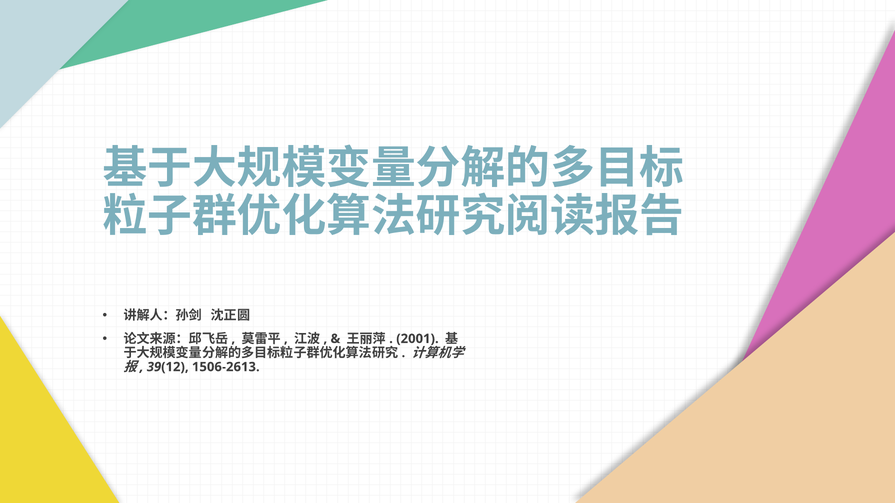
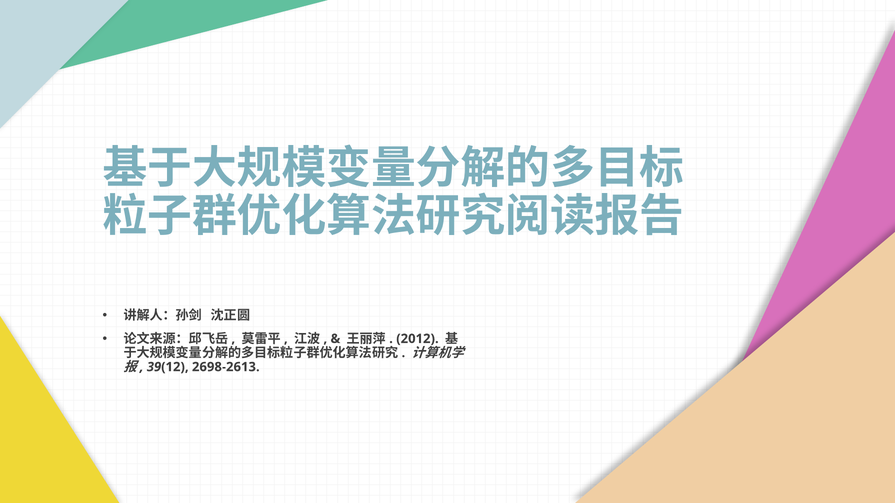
2001: 2001 -> 2012
1506-2613: 1506-2613 -> 2698-2613
